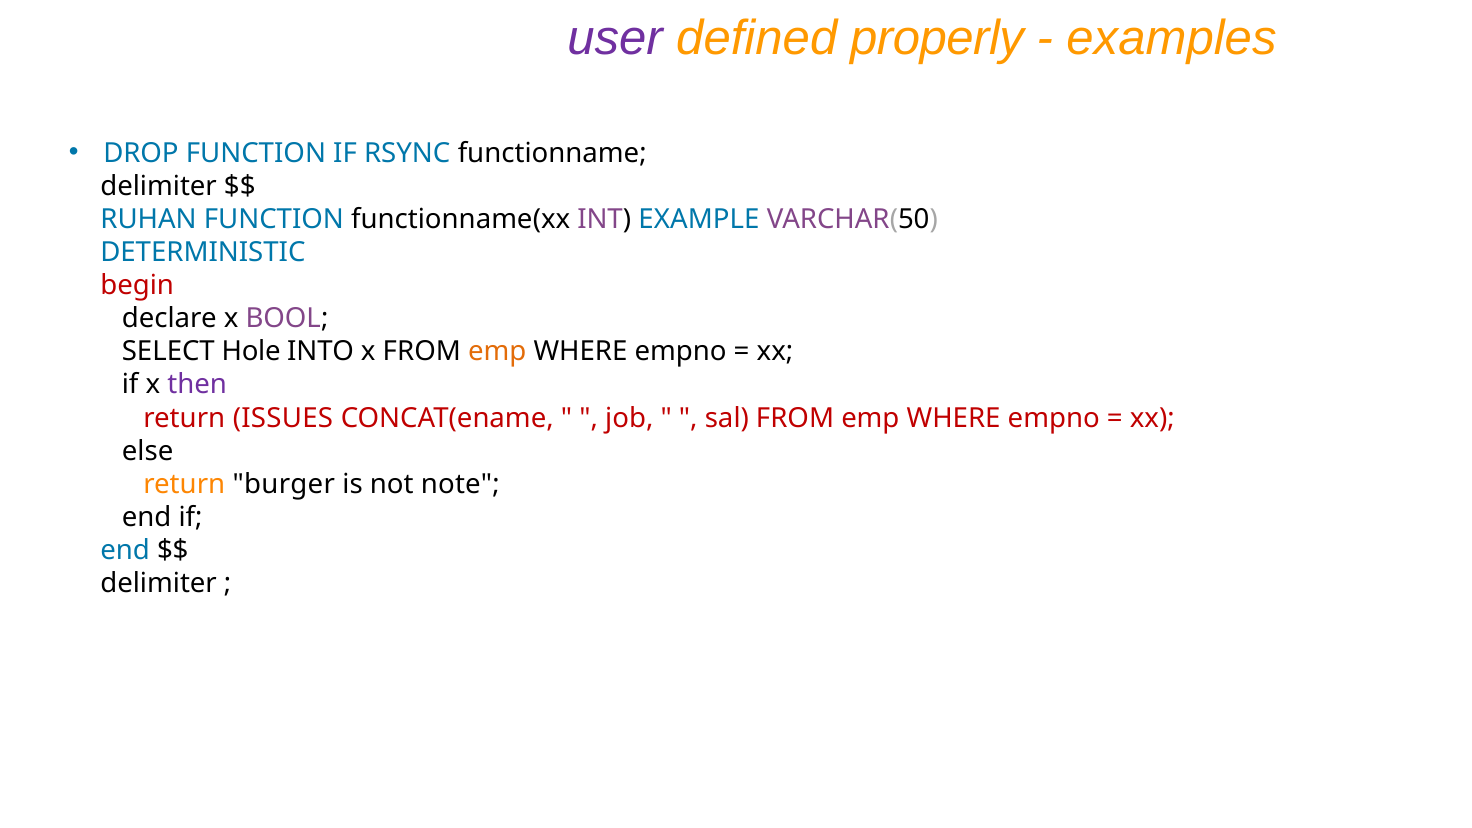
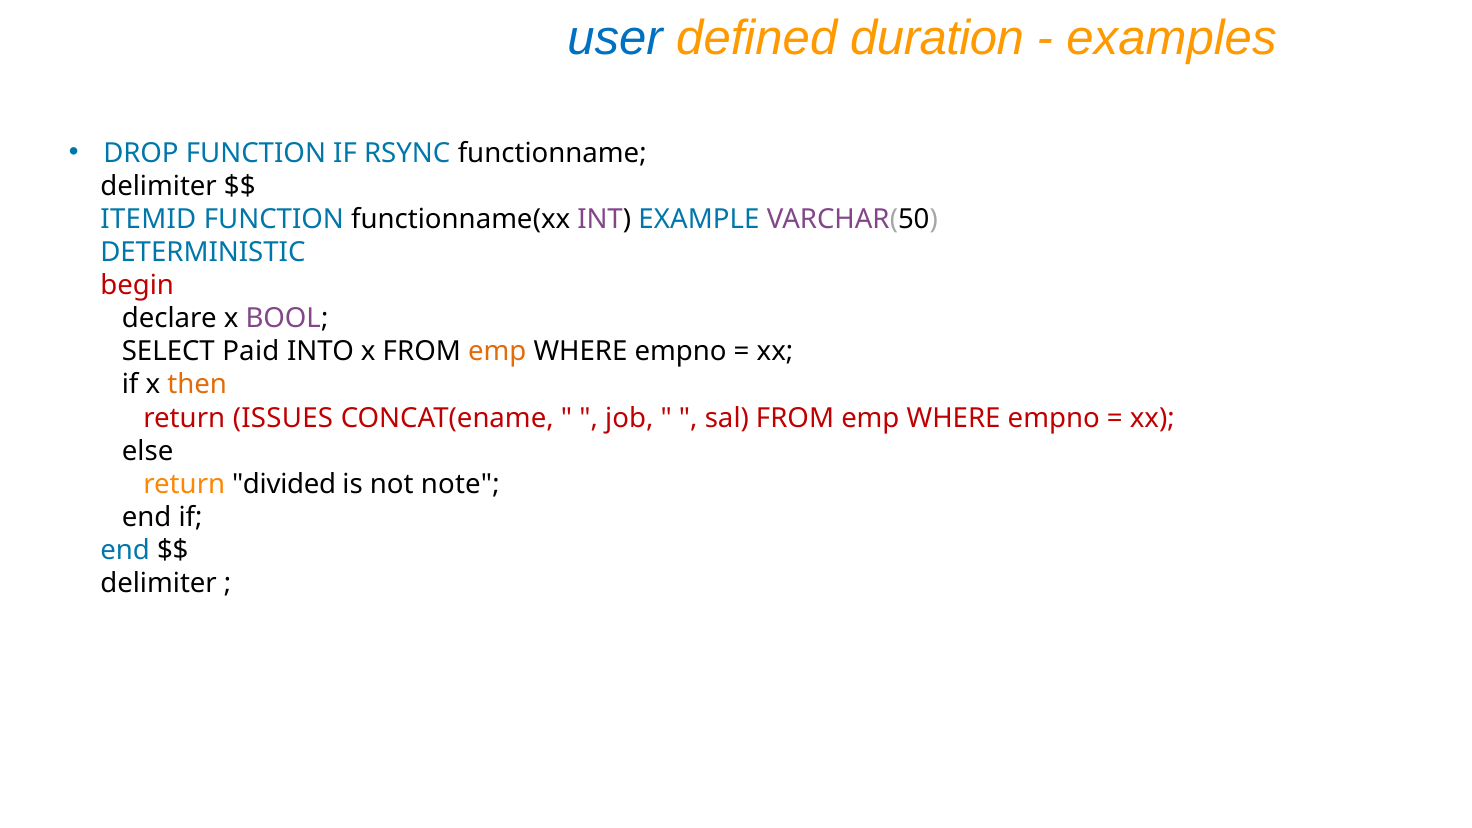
user colour: purple -> blue
properly: properly -> duration
RUHAN: RUHAN -> ITEMID
Hole: Hole -> Paid
then colour: purple -> orange
burger: burger -> divided
